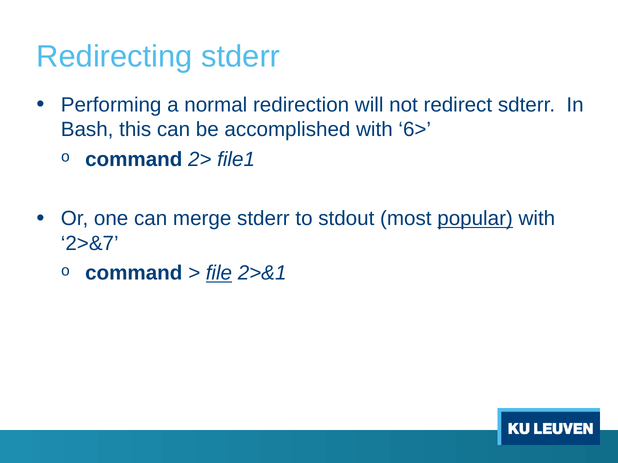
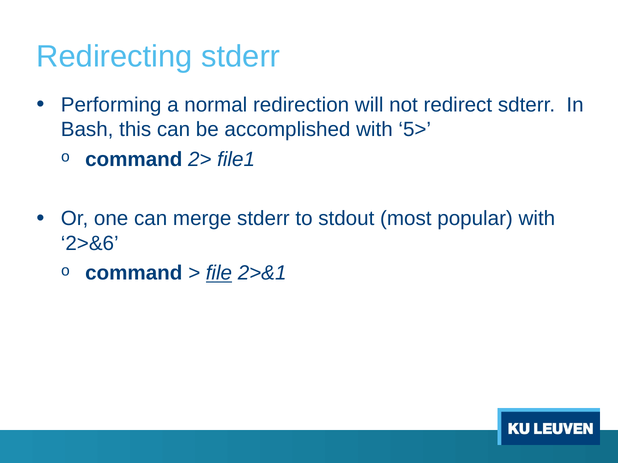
6>: 6> -> 5>
popular underline: present -> none
2>&7: 2>&7 -> 2>&6
